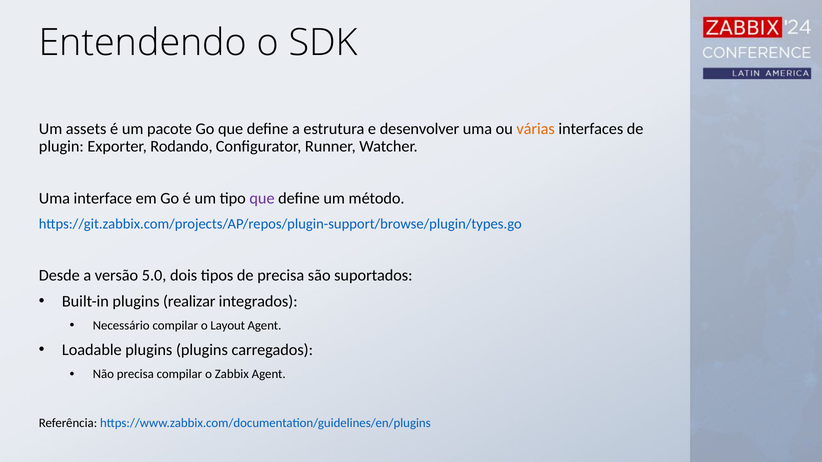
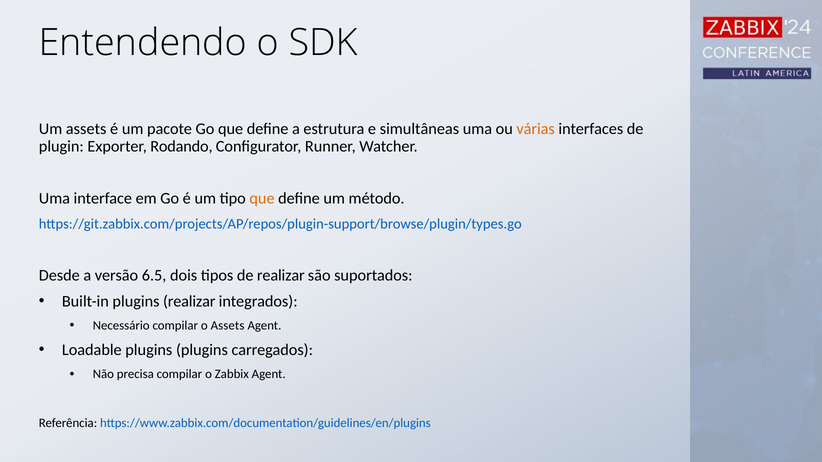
desenvolver: desenvolver -> simultâneas
que at (262, 199) colour: purple -> orange
5.0: 5.0 -> 6.5
de precisa: precisa -> realizar
o Layout: Layout -> Assets
